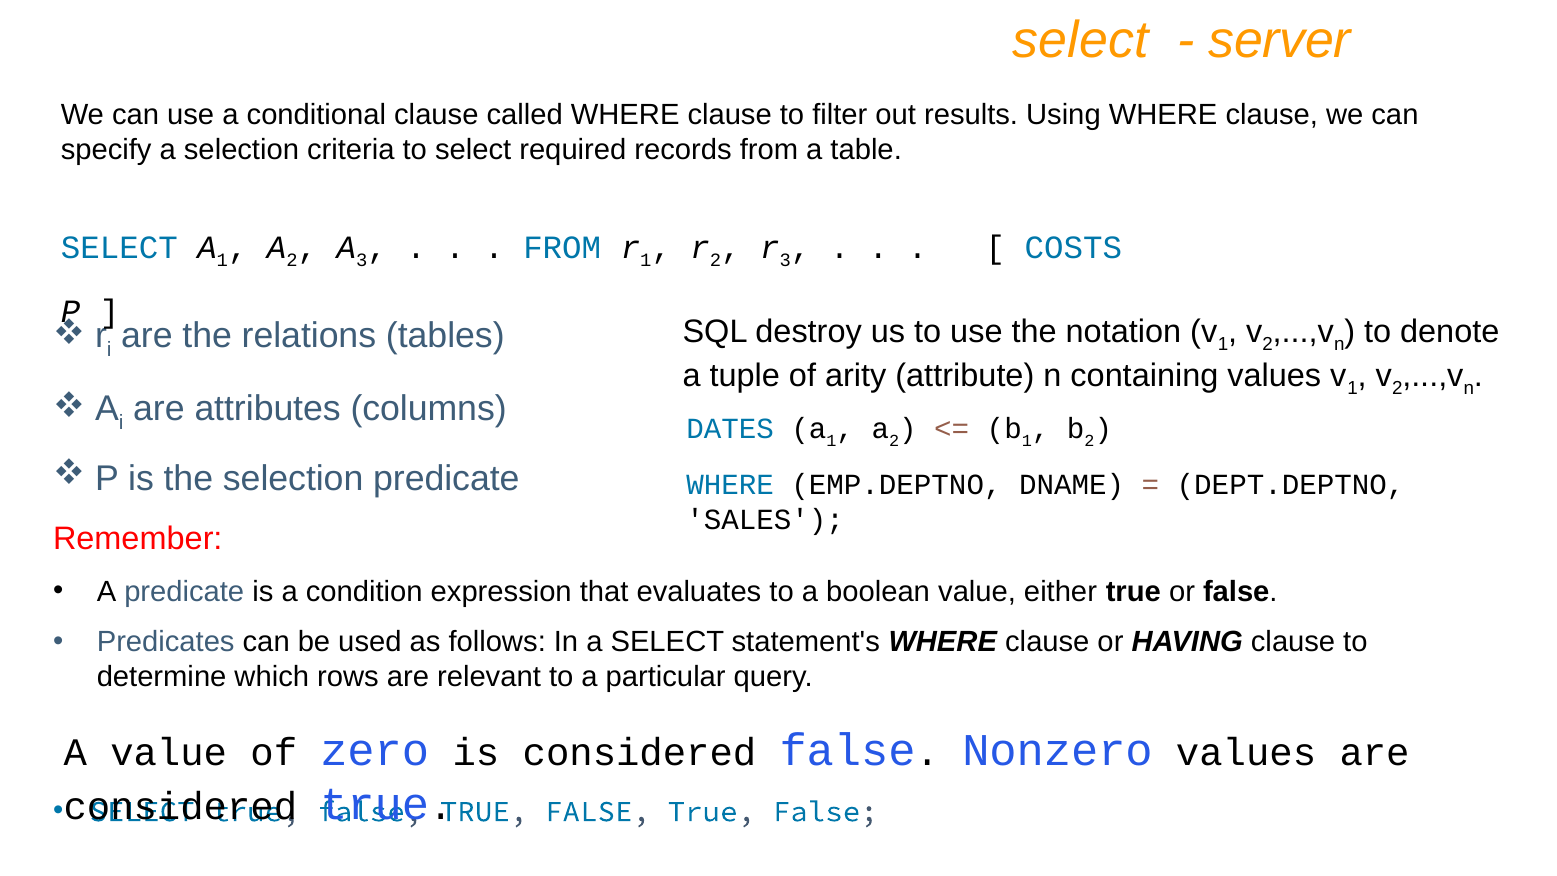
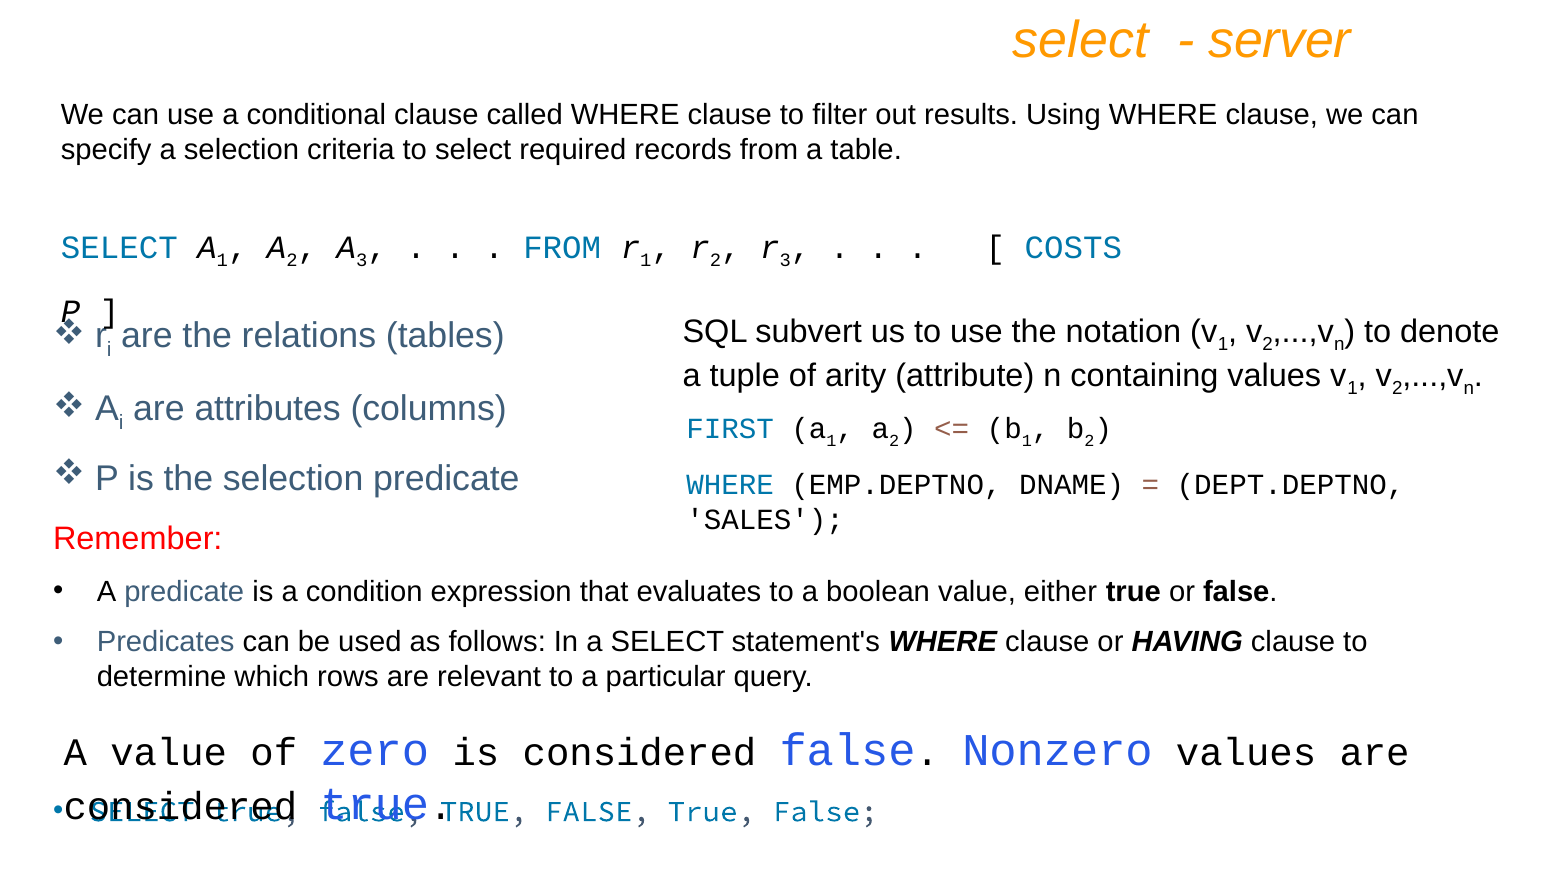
destroy: destroy -> subvert
DATES: DATES -> FIRST
